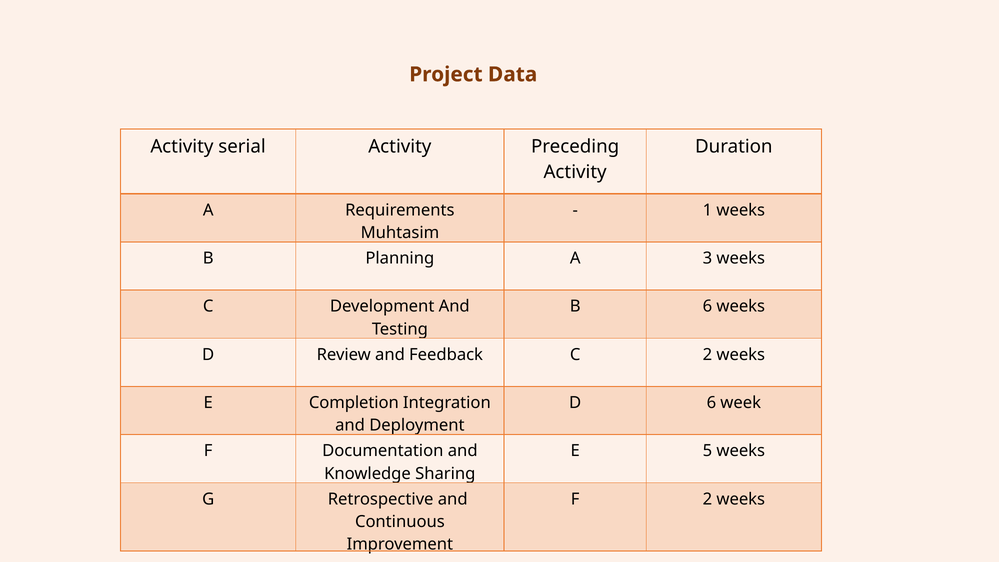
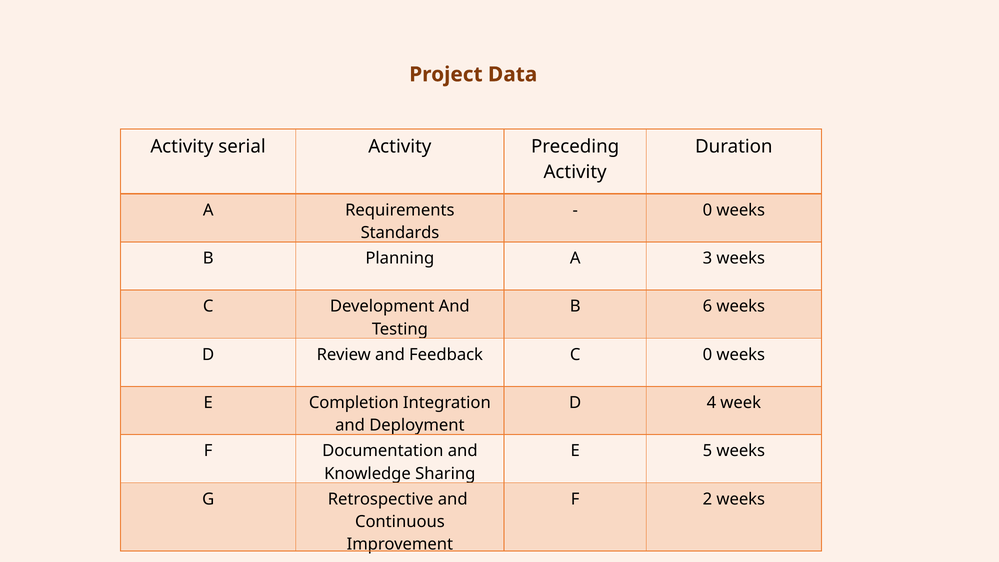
1 at (707, 210): 1 -> 0
Muhtasim: Muhtasim -> Standards
C 2: 2 -> 0
D 6: 6 -> 4
